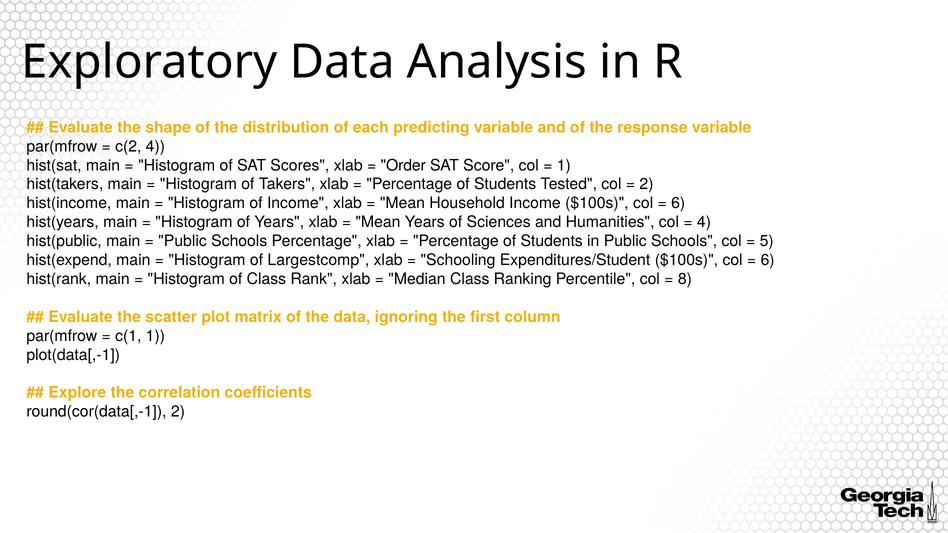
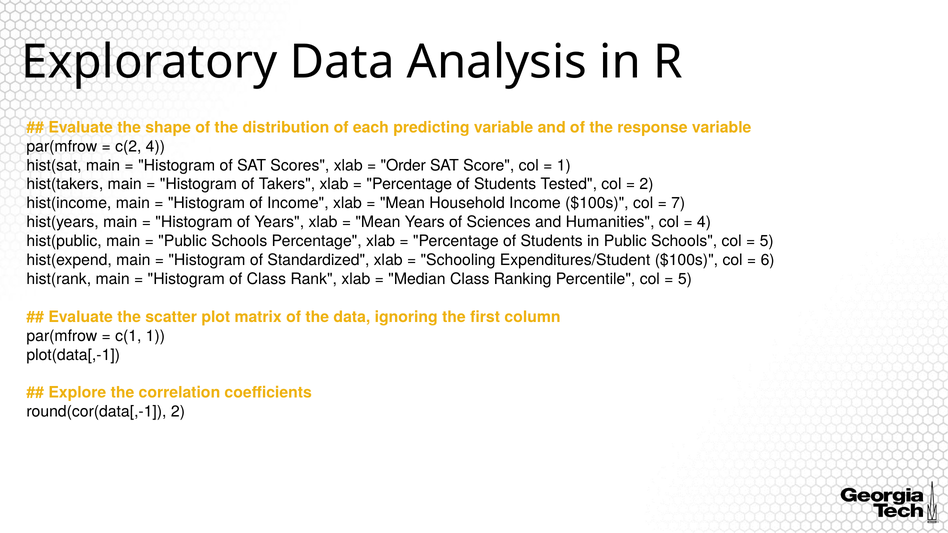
6 at (678, 203): 6 -> 7
Largestcomp: Largestcomp -> Standardized
8 at (685, 279): 8 -> 5
